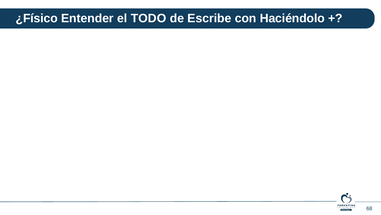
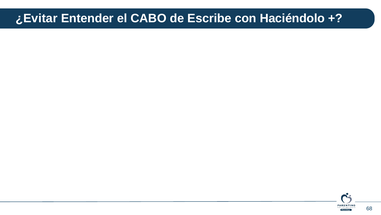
¿Físico: ¿Físico -> ¿Evitar
TODO: TODO -> CABO
